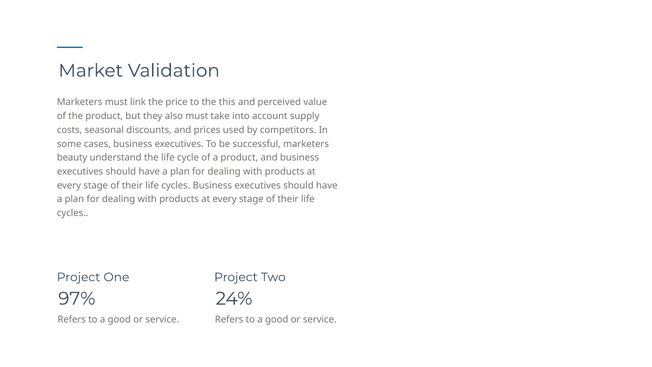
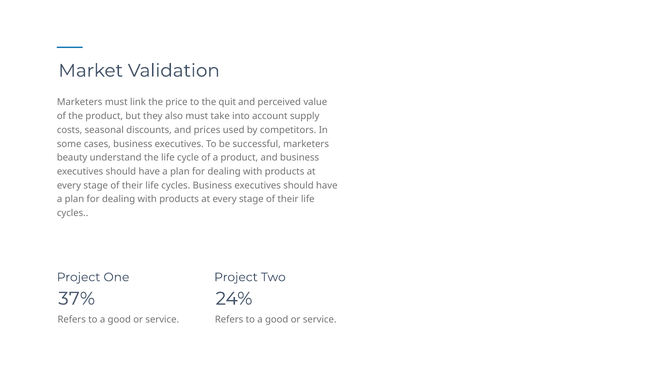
this: this -> quit
97%: 97% -> 37%
